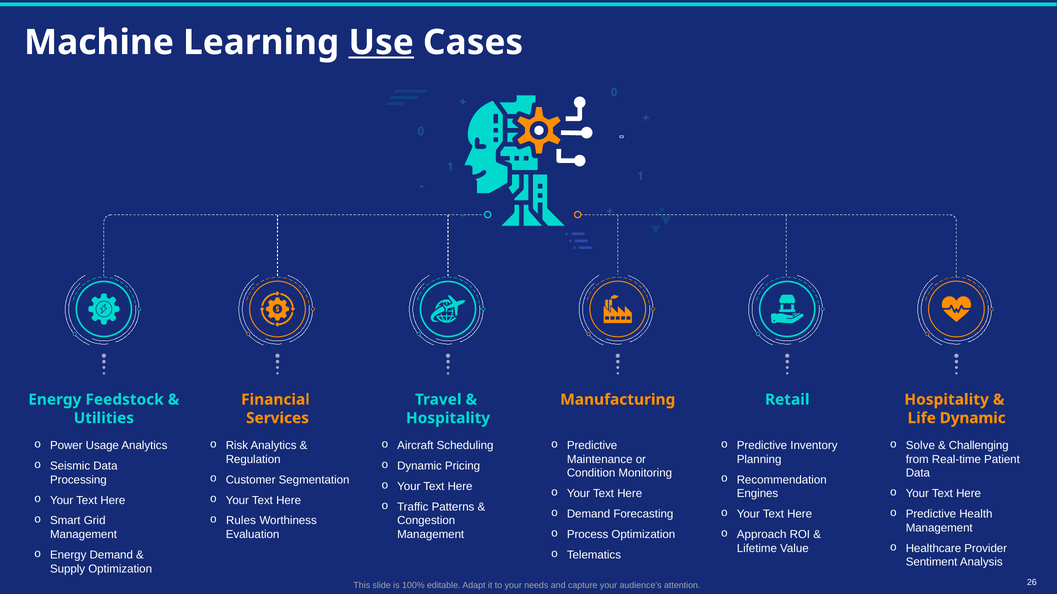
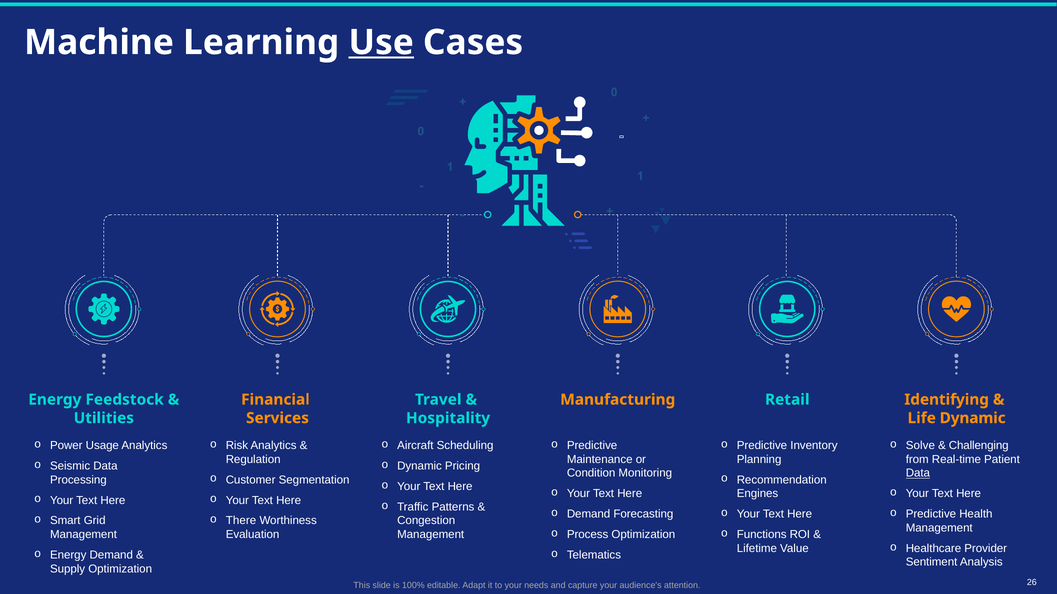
Hospitality at (947, 400): Hospitality -> Identifying
Data at (918, 474) underline: none -> present
Rules: Rules -> There
Approach: Approach -> Functions
